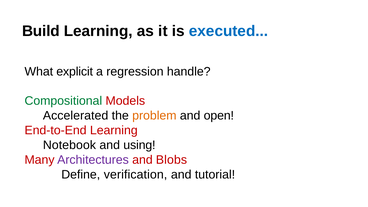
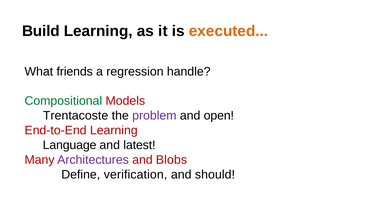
executed colour: blue -> orange
explicit: explicit -> friends
Accelerated: Accelerated -> Trentacoste
problem colour: orange -> purple
Notebook: Notebook -> Language
using: using -> latest
tutorial: tutorial -> should
